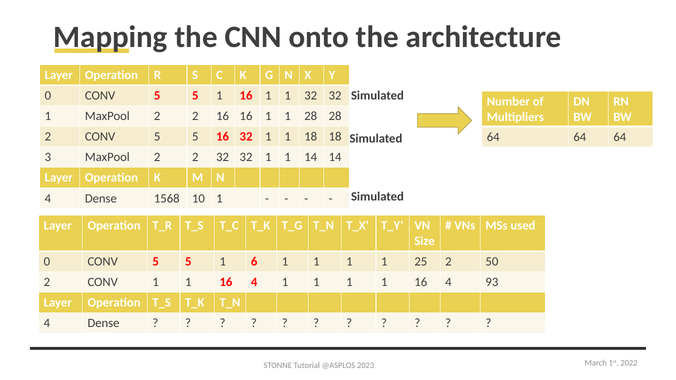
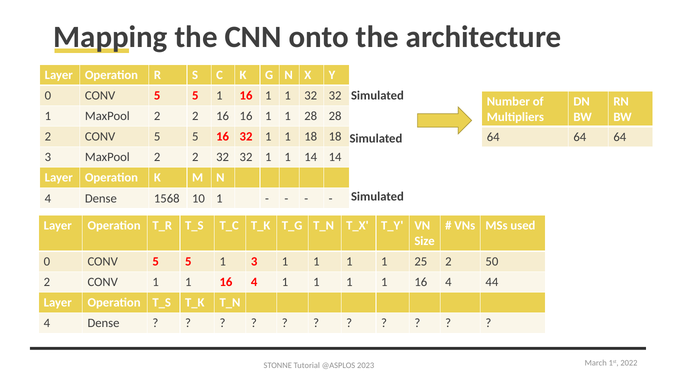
1 6: 6 -> 3
93: 93 -> 44
